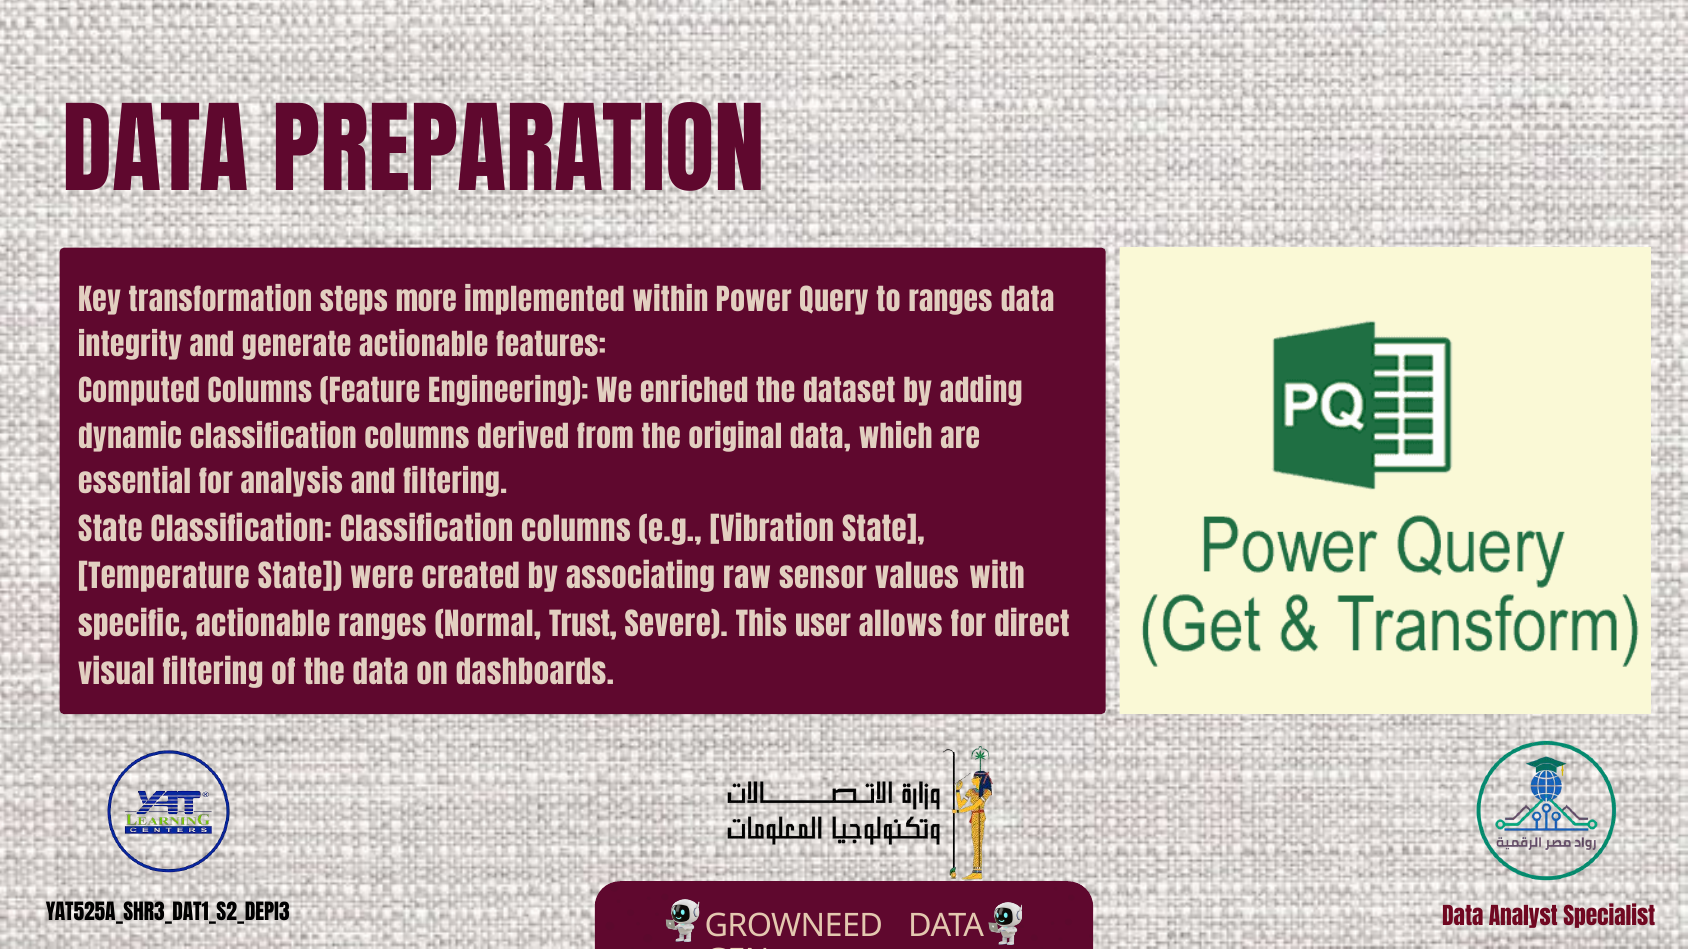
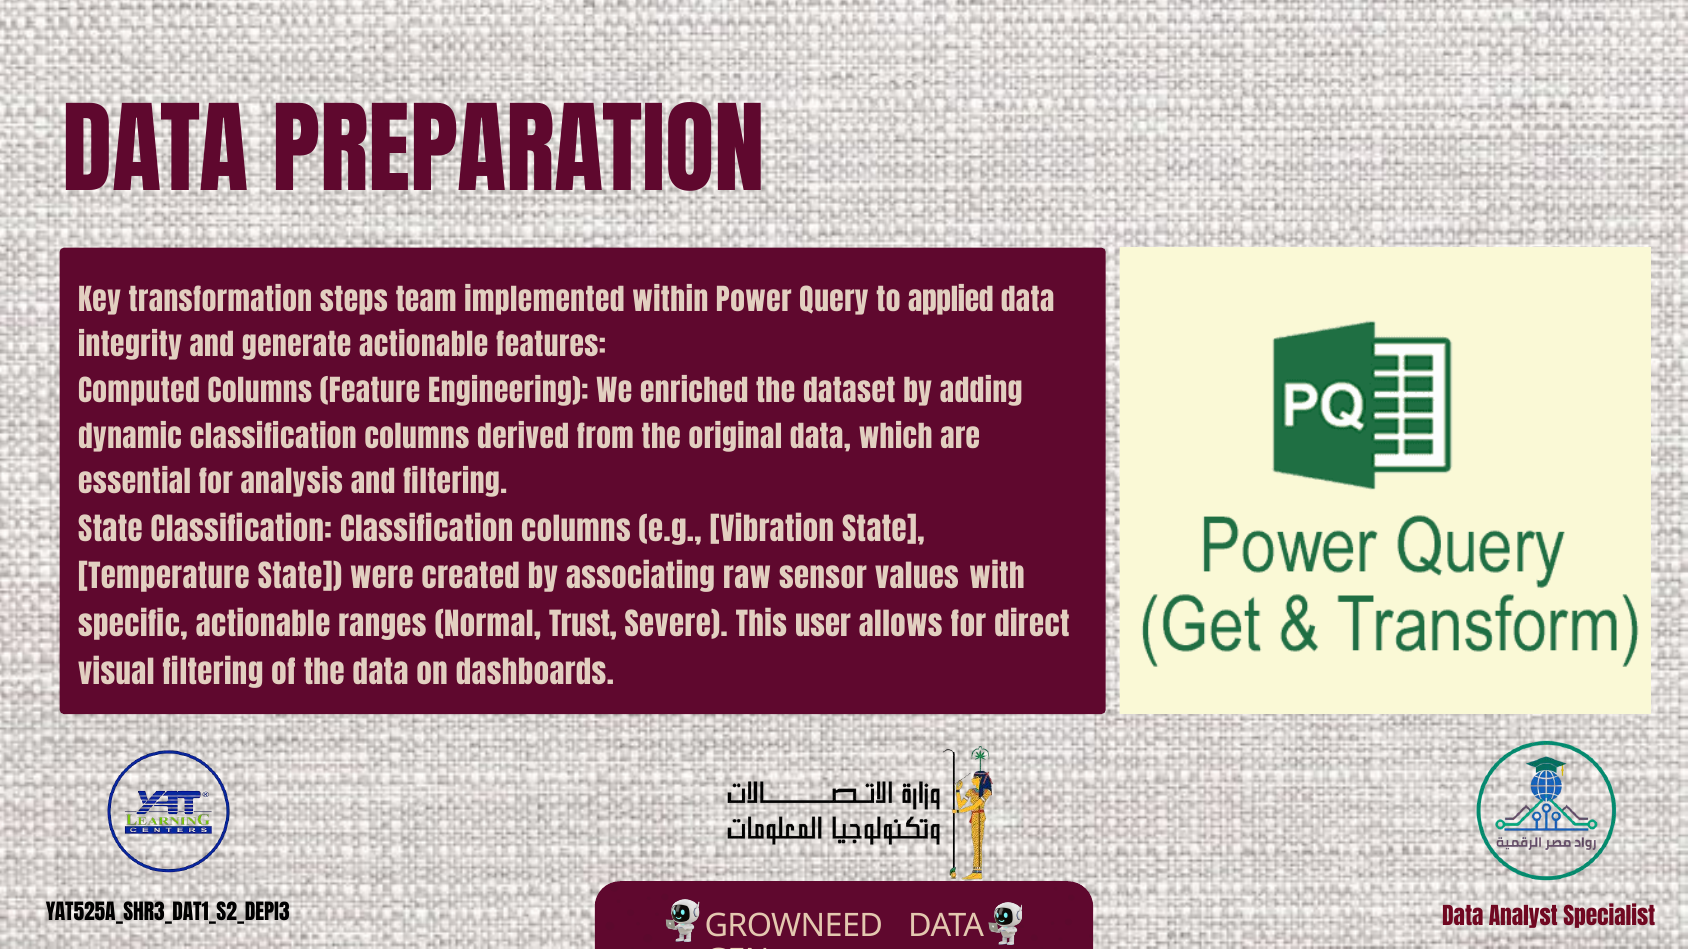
more: more -> team
to ranges: ranges -> applied
